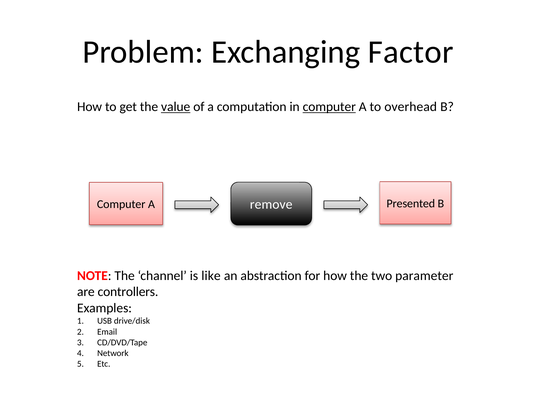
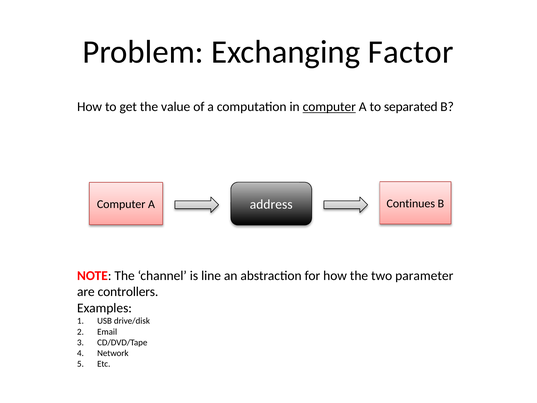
value underline: present -> none
overhead: overhead -> separated
Presented: Presented -> Continues
remove: remove -> address
like: like -> line
